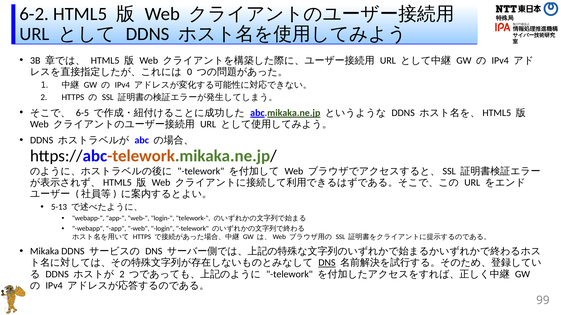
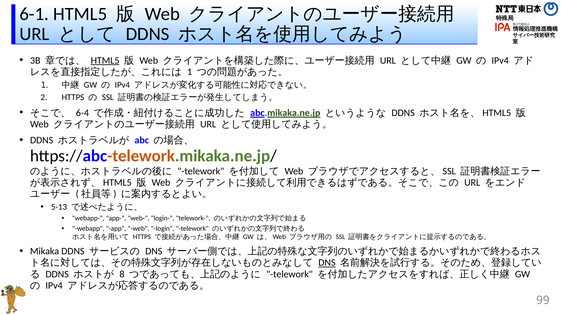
6-2: 6-2 -> 6-1
HTML5 at (105, 61) underline: none -> present
0 at (190, 72): 0 -> 1
6-5: 6-5 -> 6-4
2 at (122, 275): 2 -> 8
